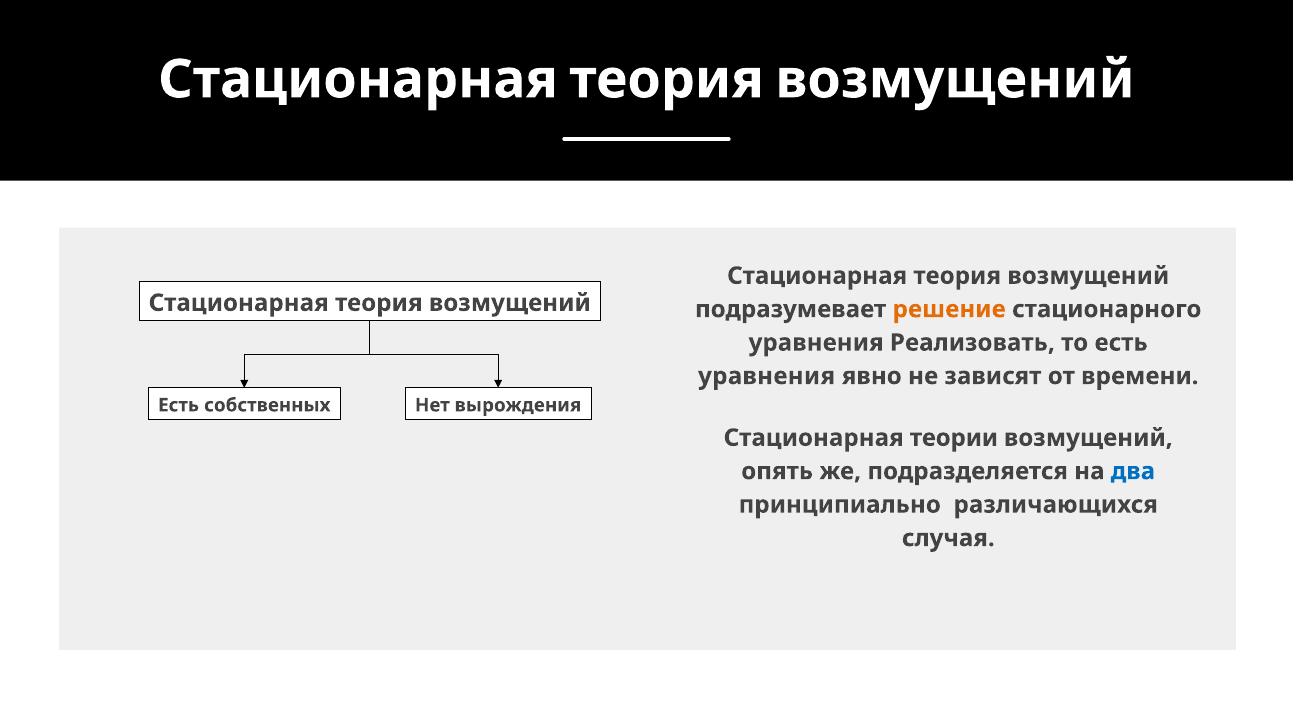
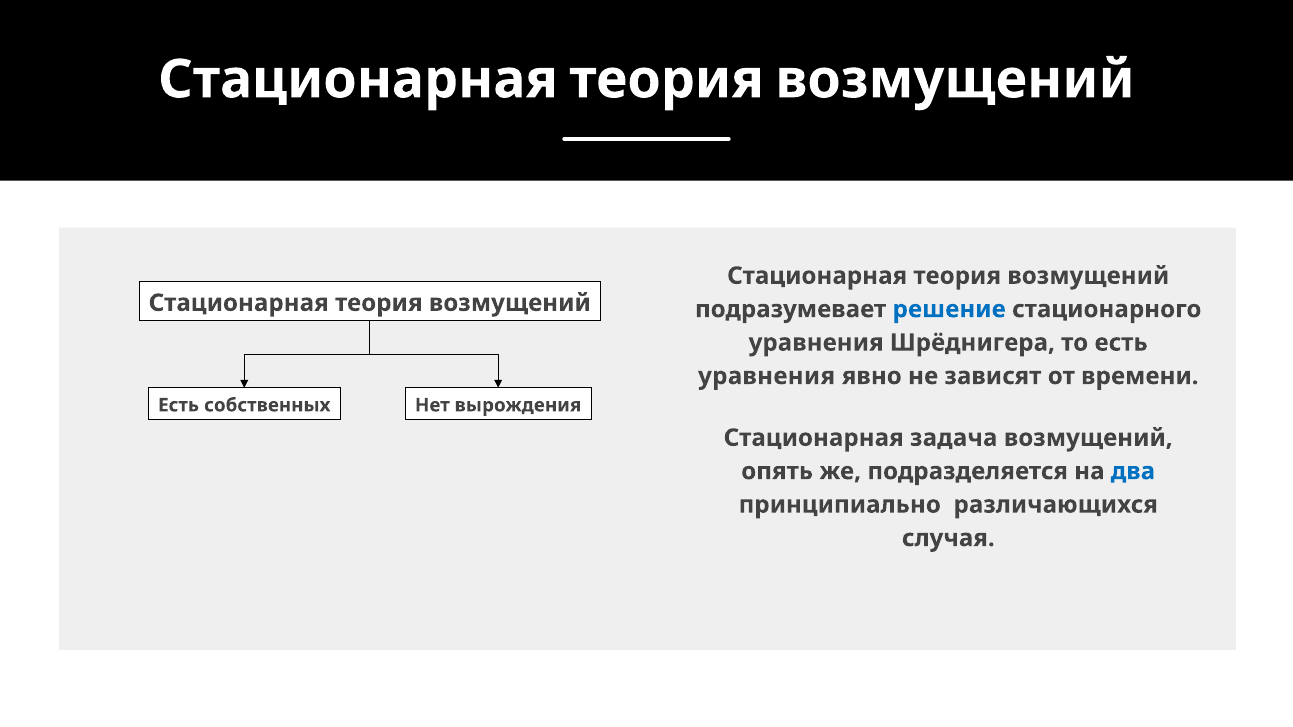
решение colour: orange -> blue
Реализовать: Реализовать -> Шрёднигера
теории: теории -> задача
